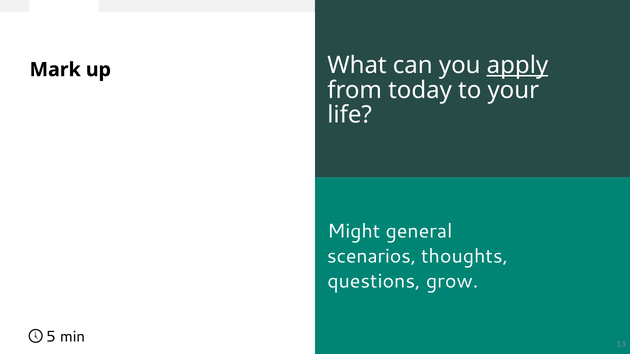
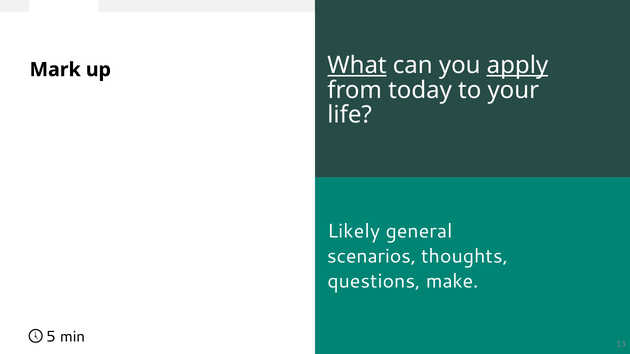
What underline: none -> present
Might: Might -> Likely
grow: grow -> make
